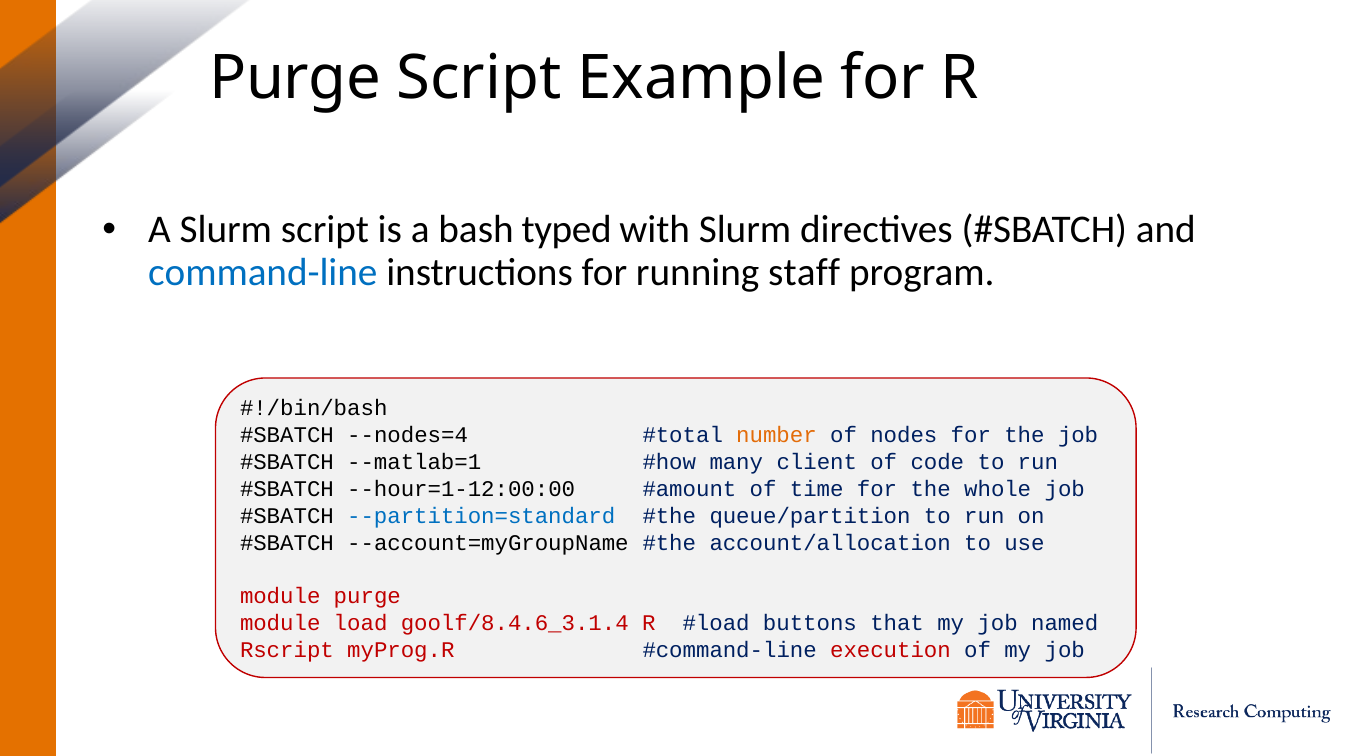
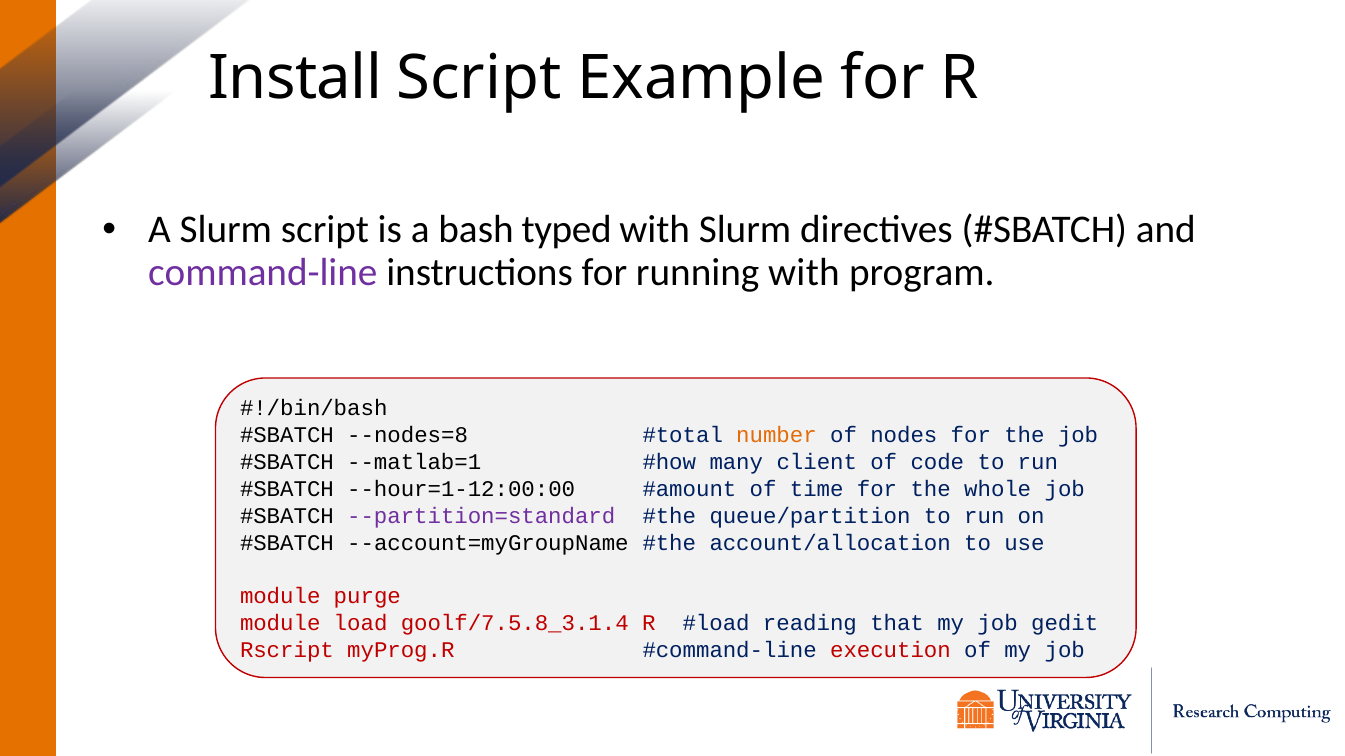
Purge at (295, 78): Purge -> Install
command-line colour: blue -> purple
running staff: staff -> with
--nodes=4: --nodes=4 -> --nodes=8
--partition=standard colour: blue -> purple
goolf/8.4.6_3.1.4: goolf/8.4.6_3.1.4 -> goolf/7.5.8_3.1.4
buttons: buttons -> reading
named: named -> gedit
